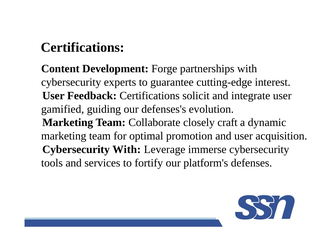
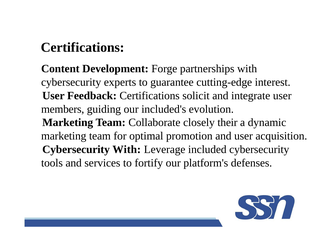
gamified: gamified -> members
defenses's: defenses's -> included's
craft: craft -> their
immerse: immerse -> included
